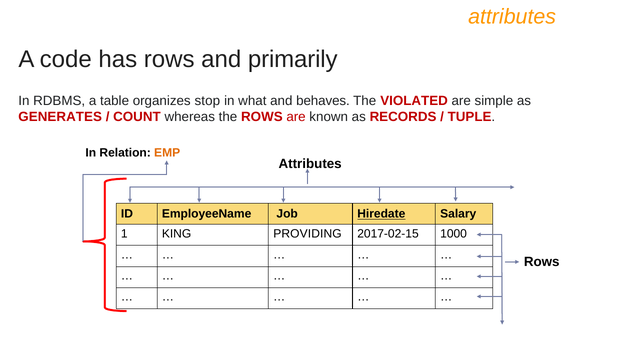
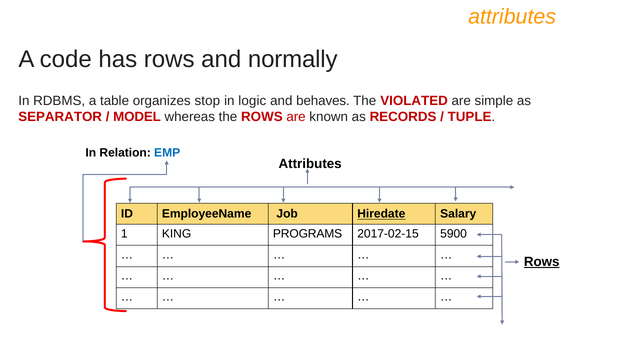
primarily: primarily -> normally
what: what -> logic
GENERATES: GENERATES -> SEPARATOR
COUNT: COUNT -> MODEL
EMP colour: orange -> blue
PROVIDING: PROVIDING -> PROGRAMS
1000: 1000 -> 5900
Rows at (542, 261) underline: none -> present
